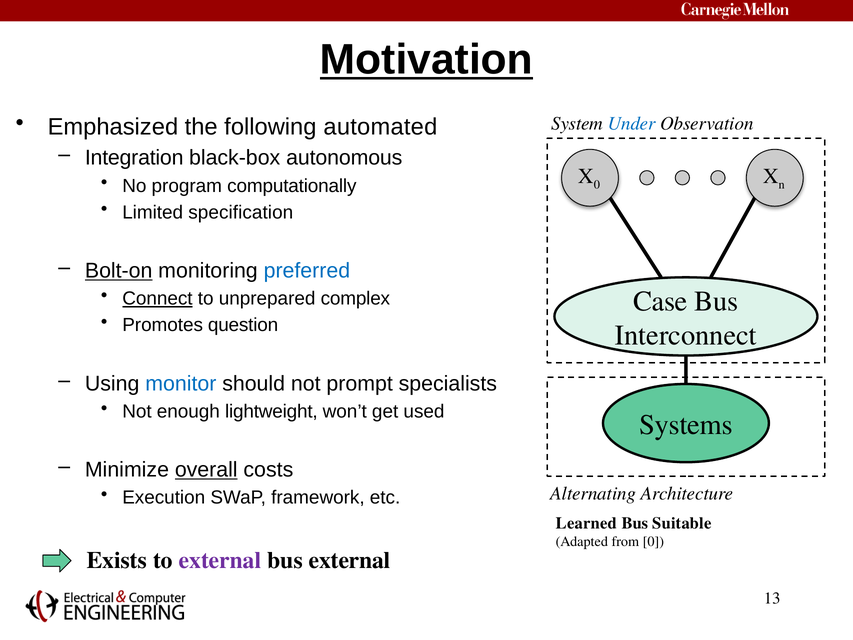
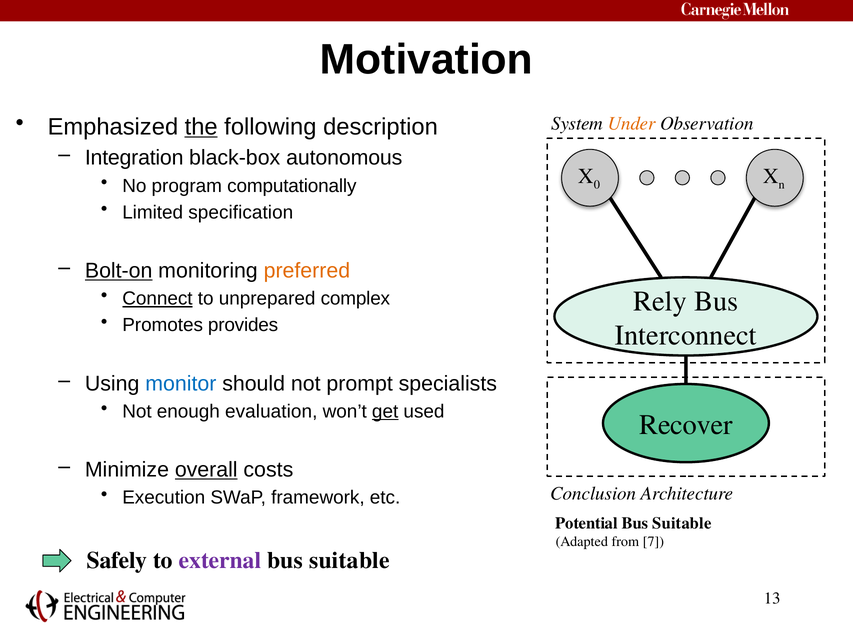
Motivation underline: present -> none
the underline: none -> present
automated: automated -> description
Under colour: blue -> orange
preferred colour: blue -> orange
Case: Case -> Rely
question: question -> provides
lightweight: lightweight -> evaluation
get underline: none -> present
Systems: Systems -> Recover
Alternating: Alternating -> Conclusion
Learned: Learned -> Potential
from 0: 0 -> 7
Exists: Exists -> Safely
external at (350, 560): external -> suitable
